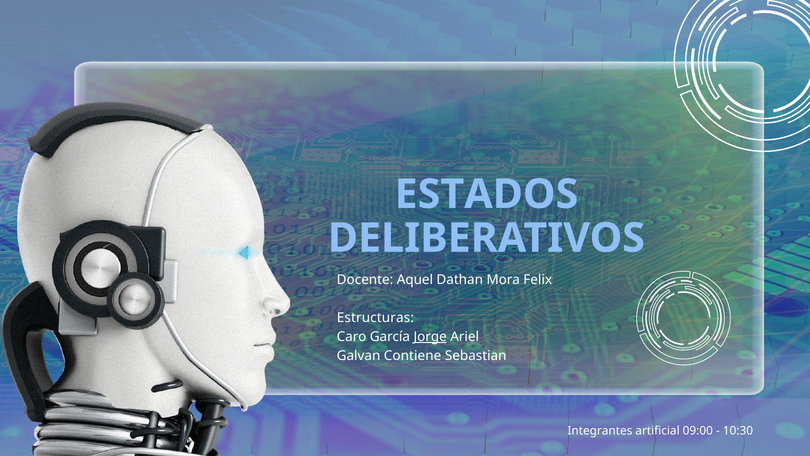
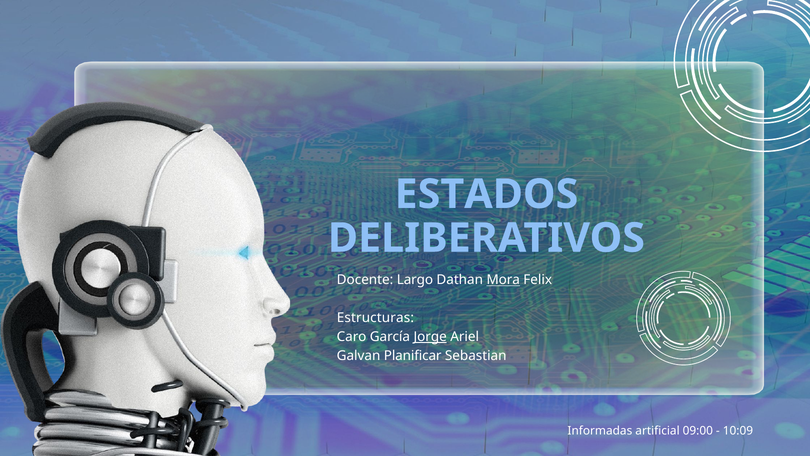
Aquel: Aquel -> Largo
Mora underline: none -> present
Contiene: Contiene -> Planificar
Integrantes: Integrantes -> Informadas
10:30: 10:30 -> 10:09
